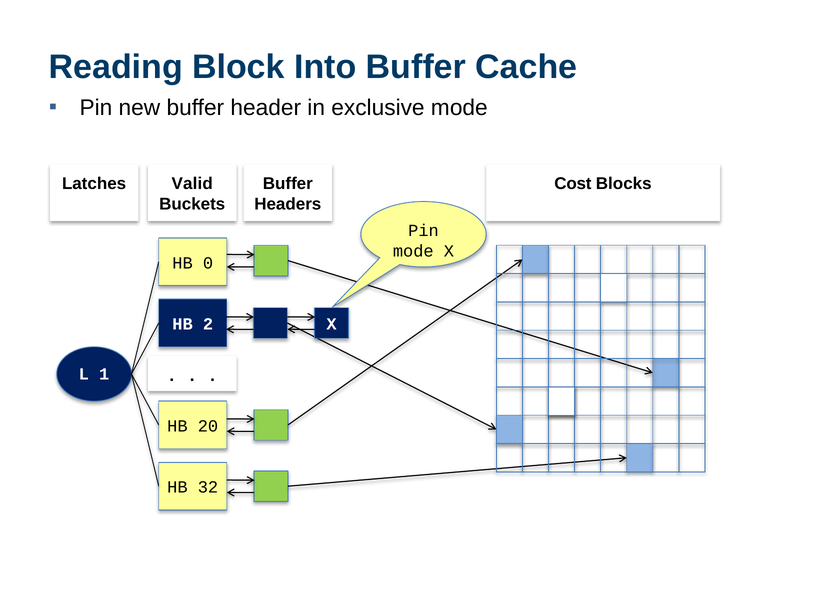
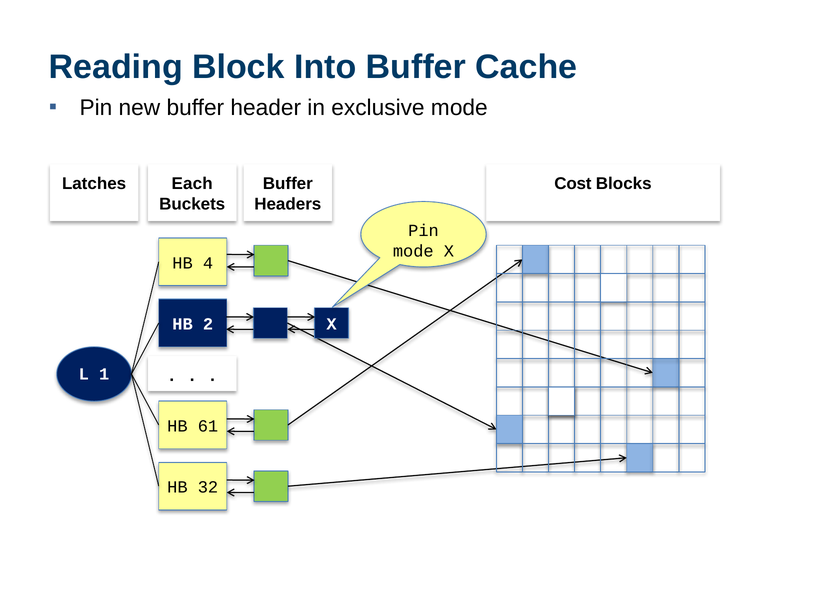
Valid: Valid -> Each
0: 0 -> 4
20: 20 -> 61
